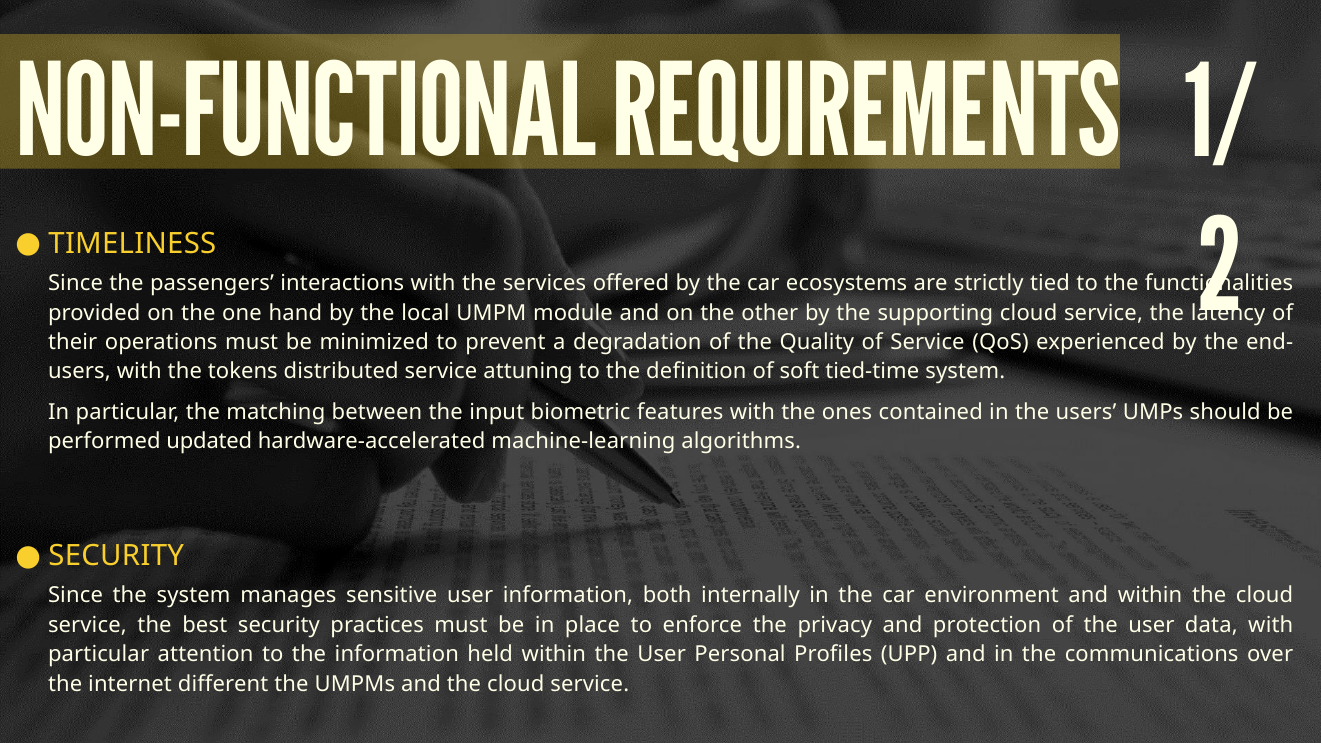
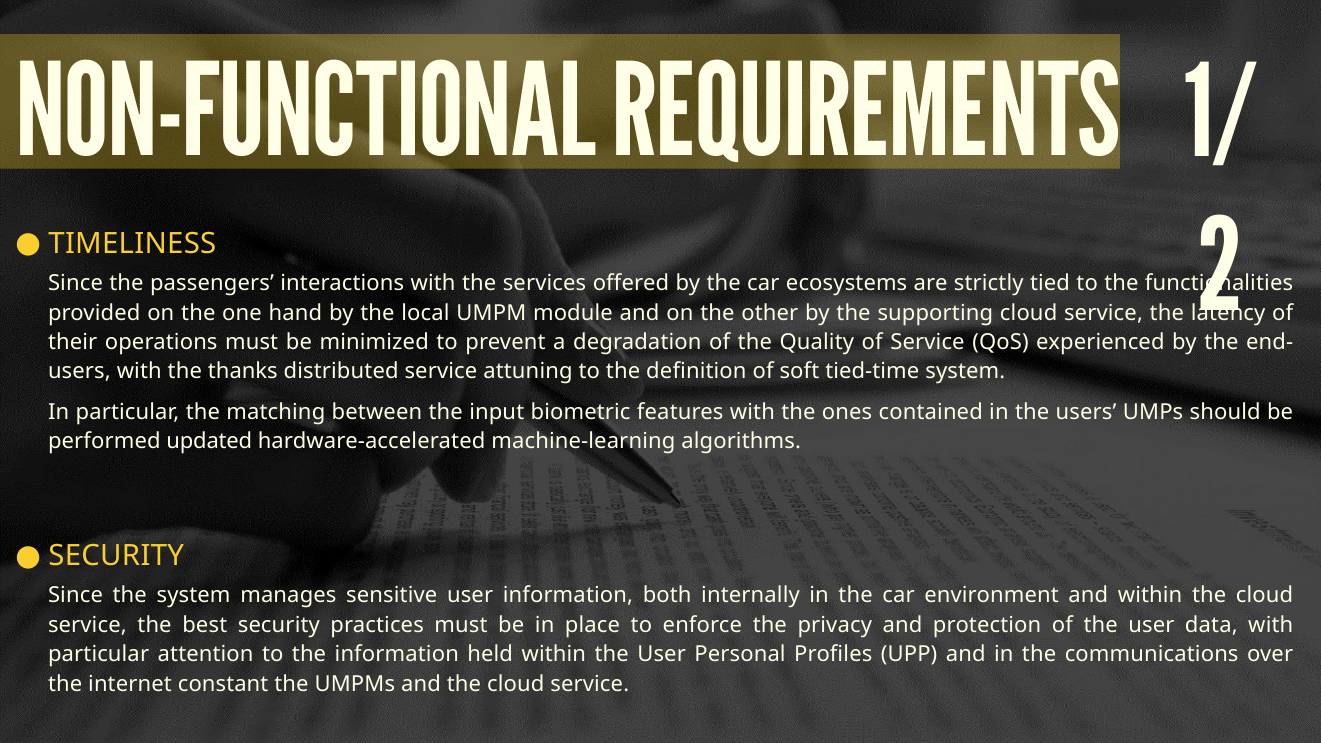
tokens: tokens -> thanks
different: different -> constant
